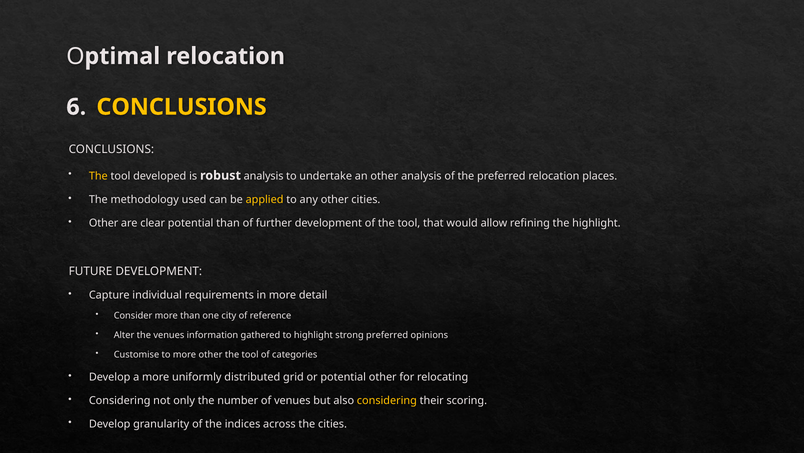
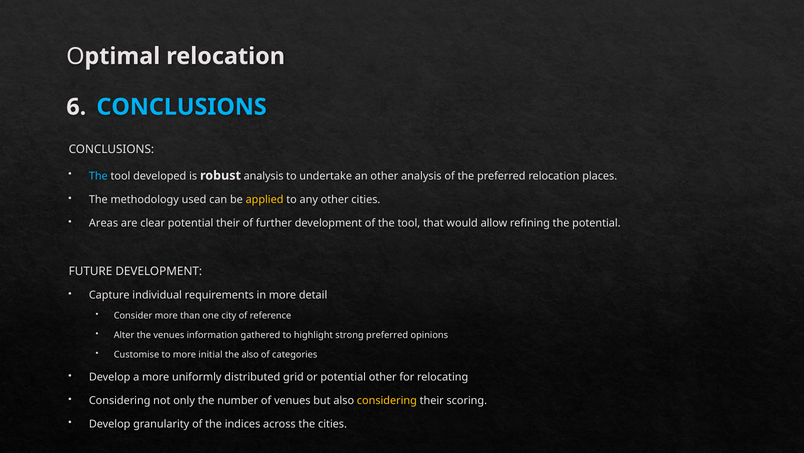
CONCLUSIONS at (182, 107) colour: yellow -> light blue
The at (98, 176) colour: yellow -> light blue
Other at (104, 223): Other -> Areas
potential than: than -> their
the highlight: highlight -> potential
more other: other -> initial
tool at (250, 354): tool -> also
